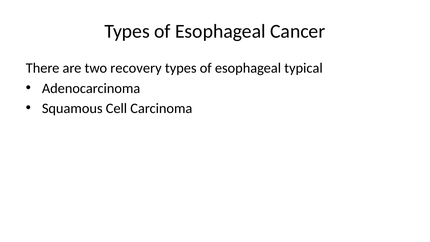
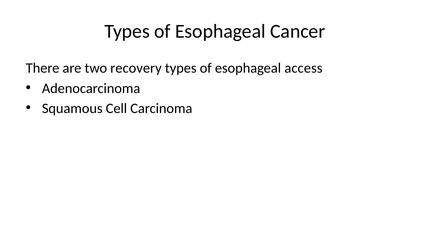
typical: typical -> access
